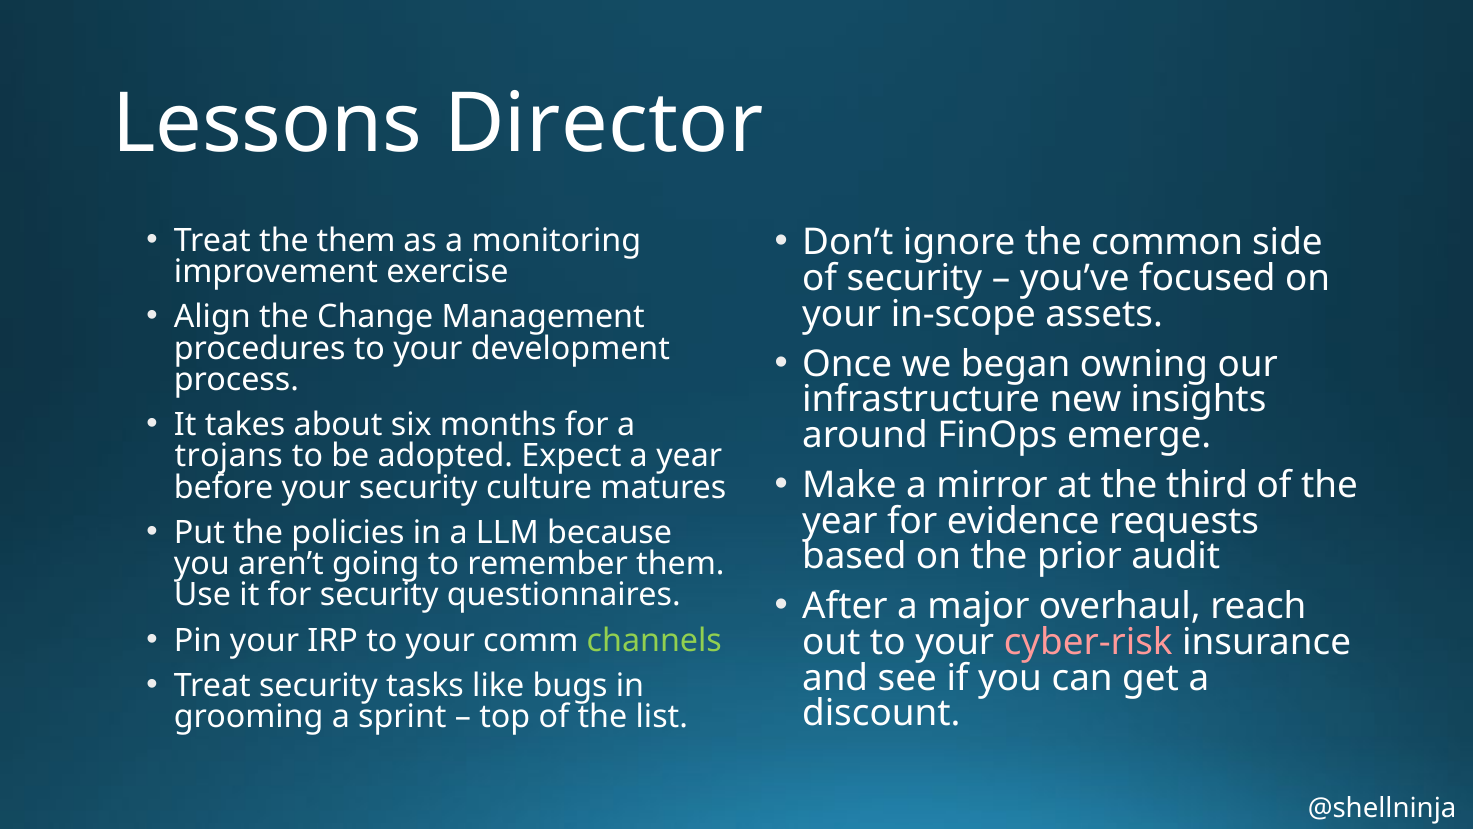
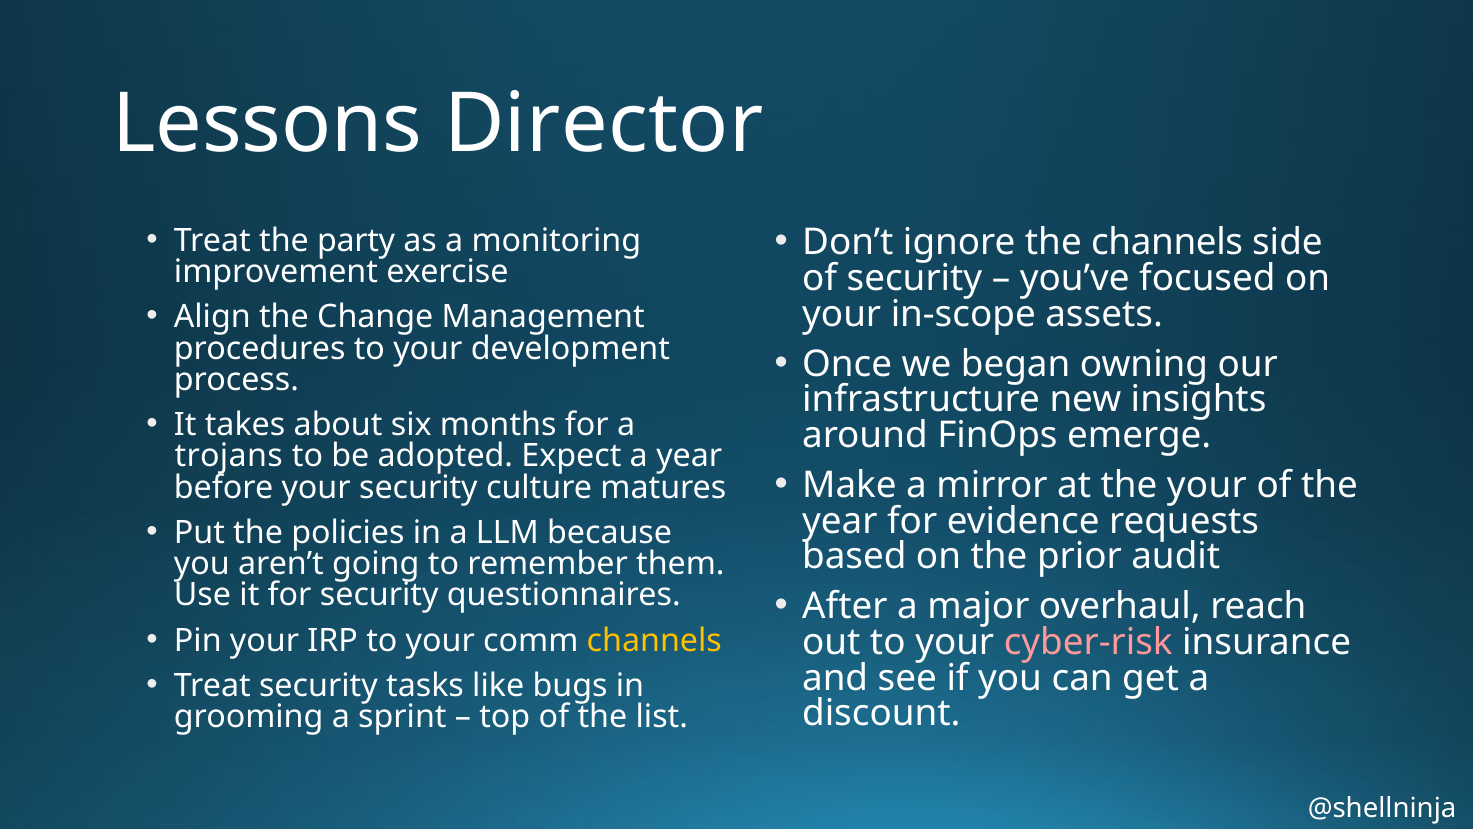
the common: common -> channels
the them: them -> party
the third: third -> your
channels at (654, 640) colour: light green -> yellow
